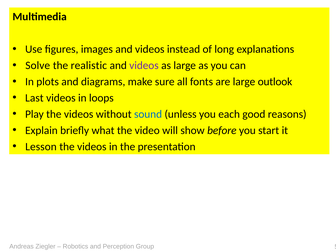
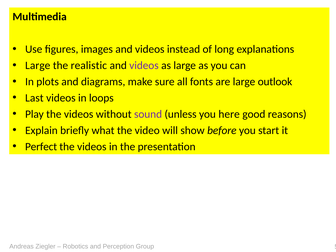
Solve at (38, 65): Solve -> Large
sound colour: blue -> purple
each: each -> here
Lesson: Lesson -> Perfect
